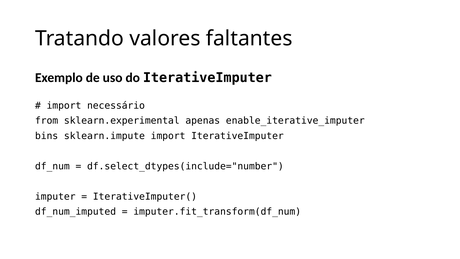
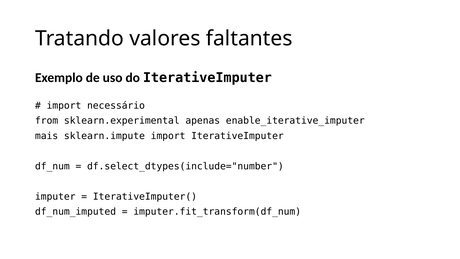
bins: bins -> mais
